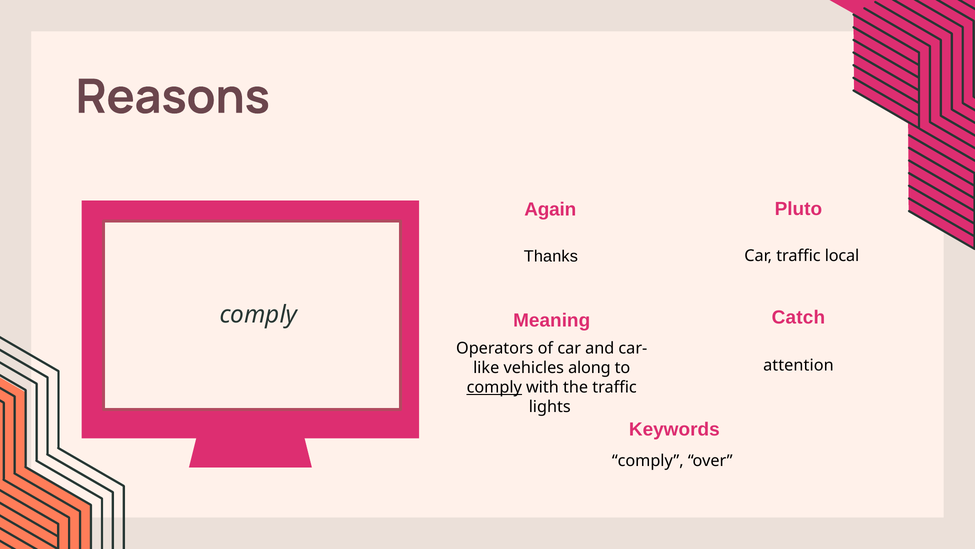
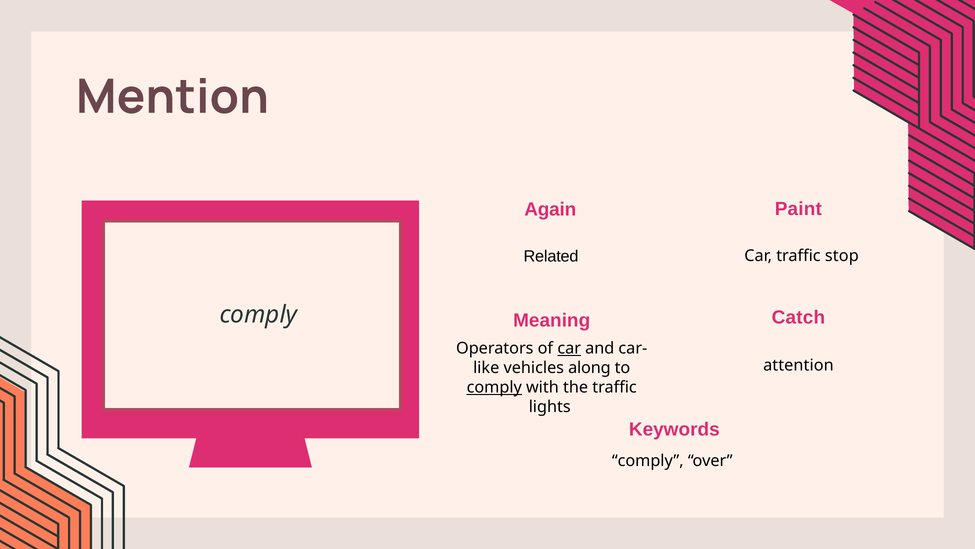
Reasons: Reasons -> Mention
Pluto: Pluto -> Paint
Thanks: Thanks -> Related
local: local -> stop
car at (569, 348) underline: none -> present
